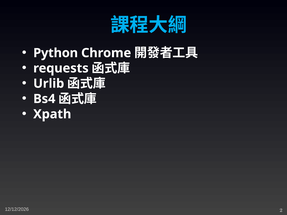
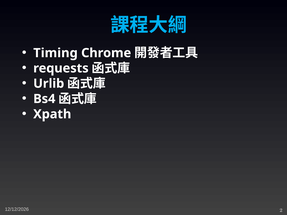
Python: Python -> Timing
